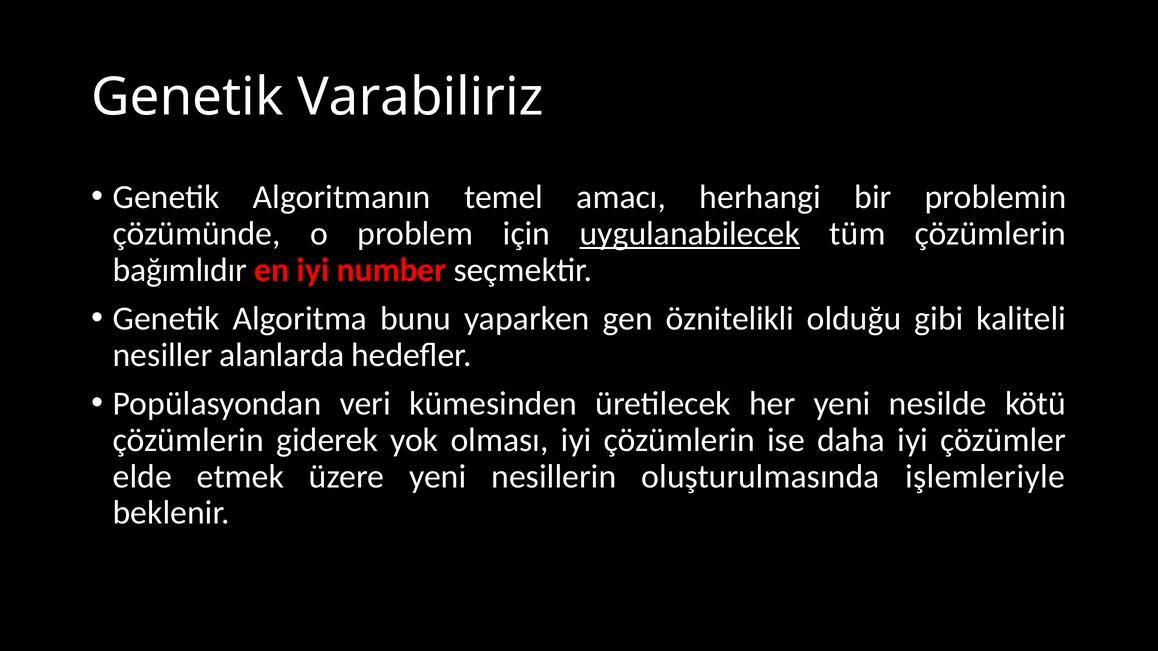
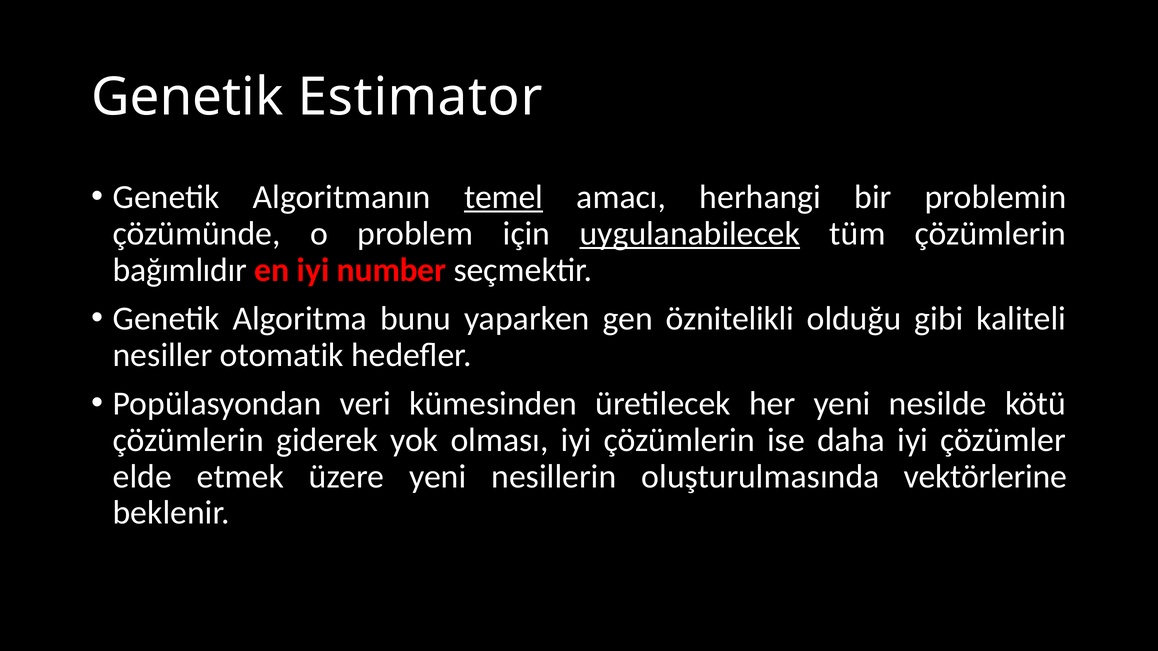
Varabiliriz: Varabiliriz -> Estimator
temel underline: none -> present
alanlarda: alanlarda -> otomatik
işlemleriyle: işlemleriyle -> vektörlerine
